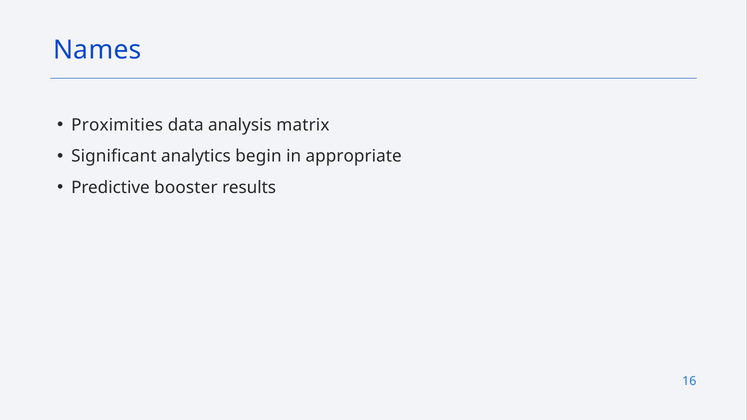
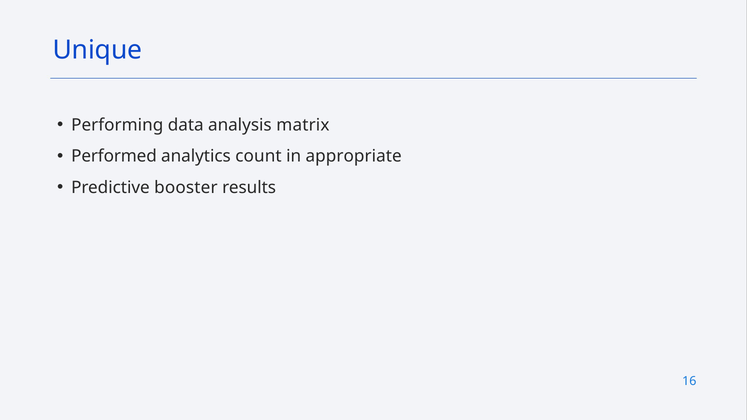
Names: Names -> Unique
Proximities: Proximities -> Performing
Significant: Significant -> Performed
begin: begin -> count
